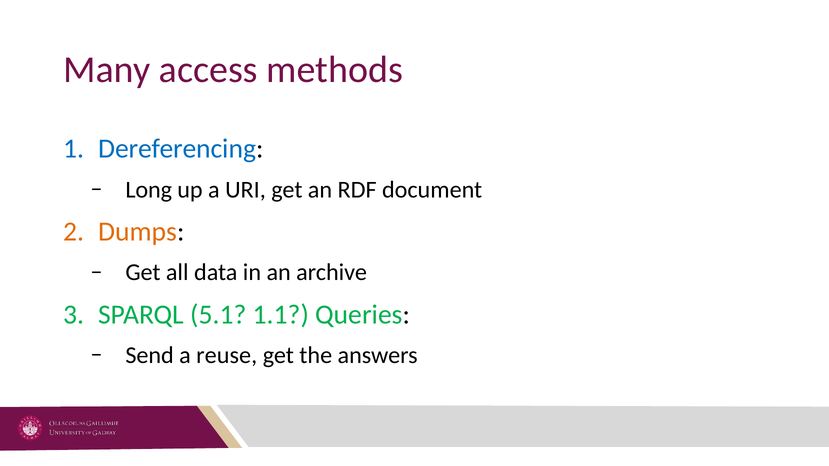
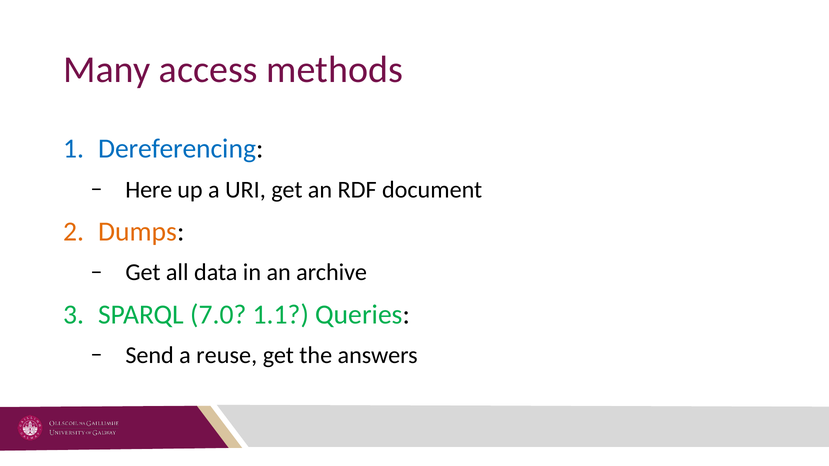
Long: Long -> Here
5.1: 5.1 -> 7.0
